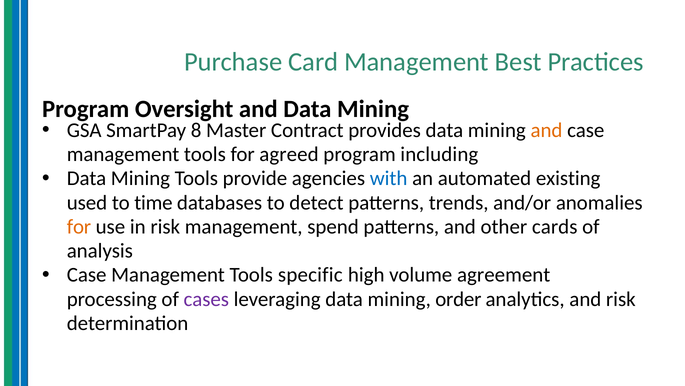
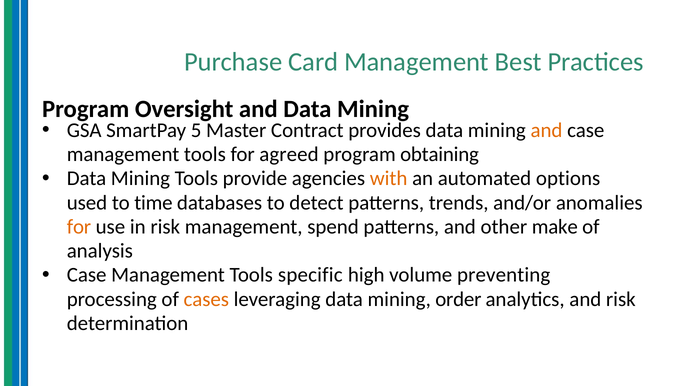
8: 8 -> 5
including: including -> obtaining
with colour: blue -> orange
existing: existing -> options
cards: cards -> make
agreement: agreement -> preventing
cases colour: purple -> orange
